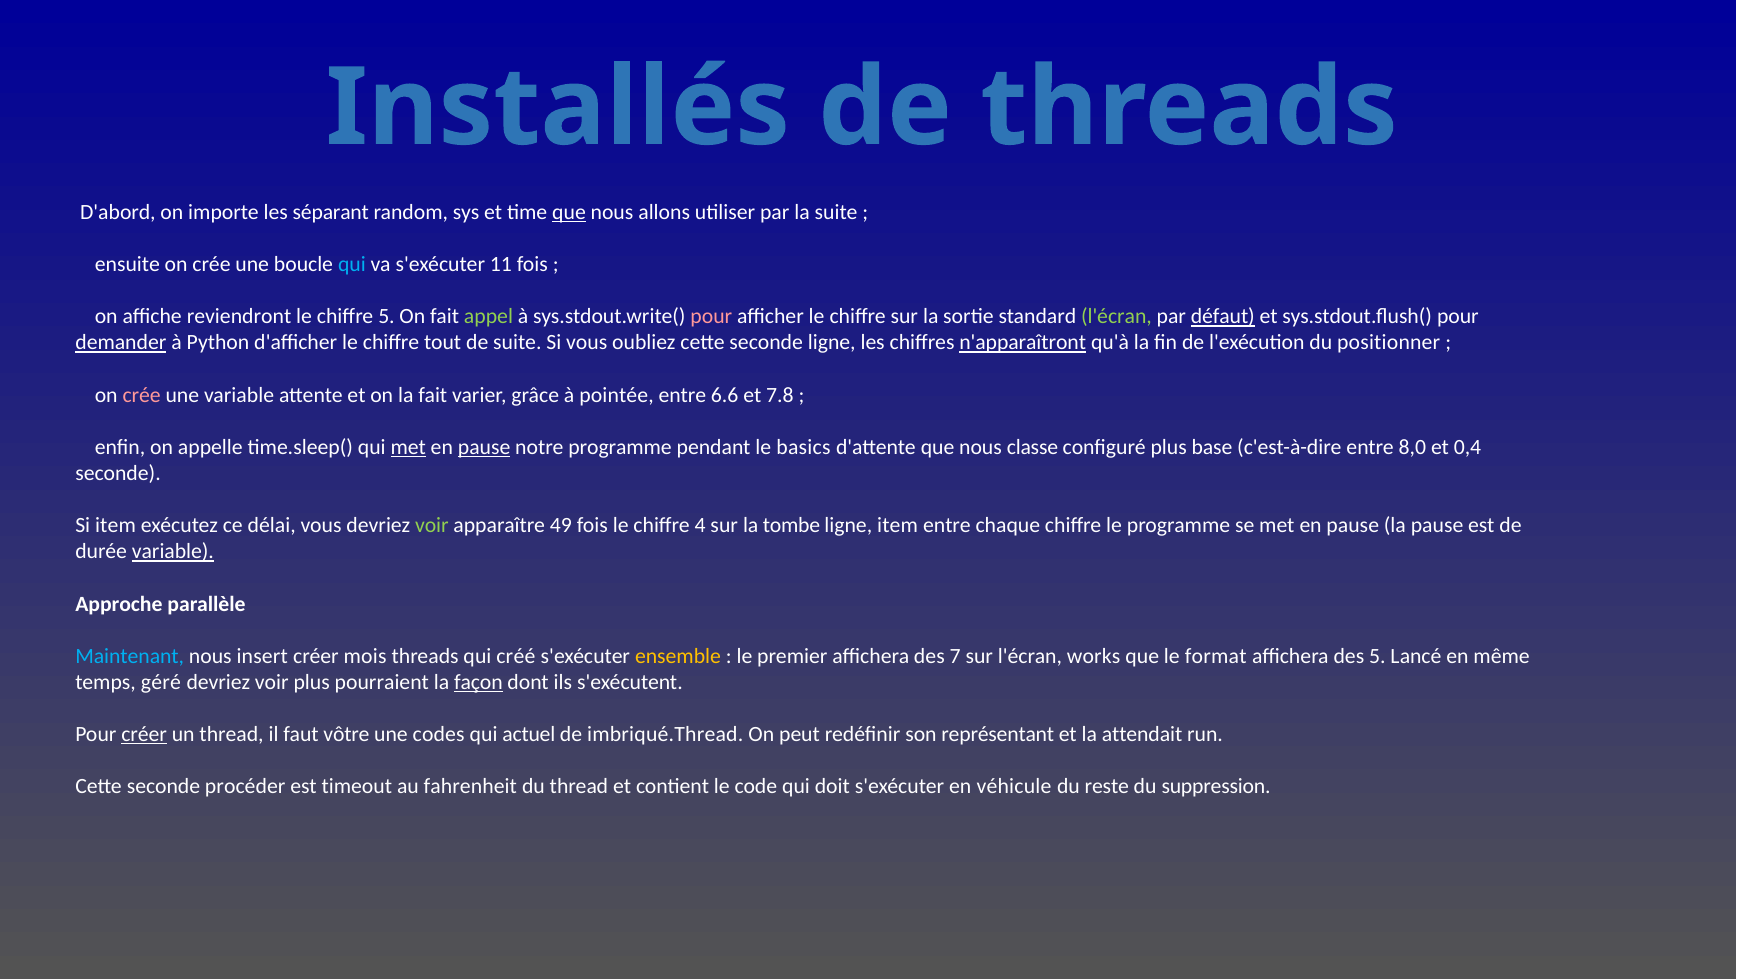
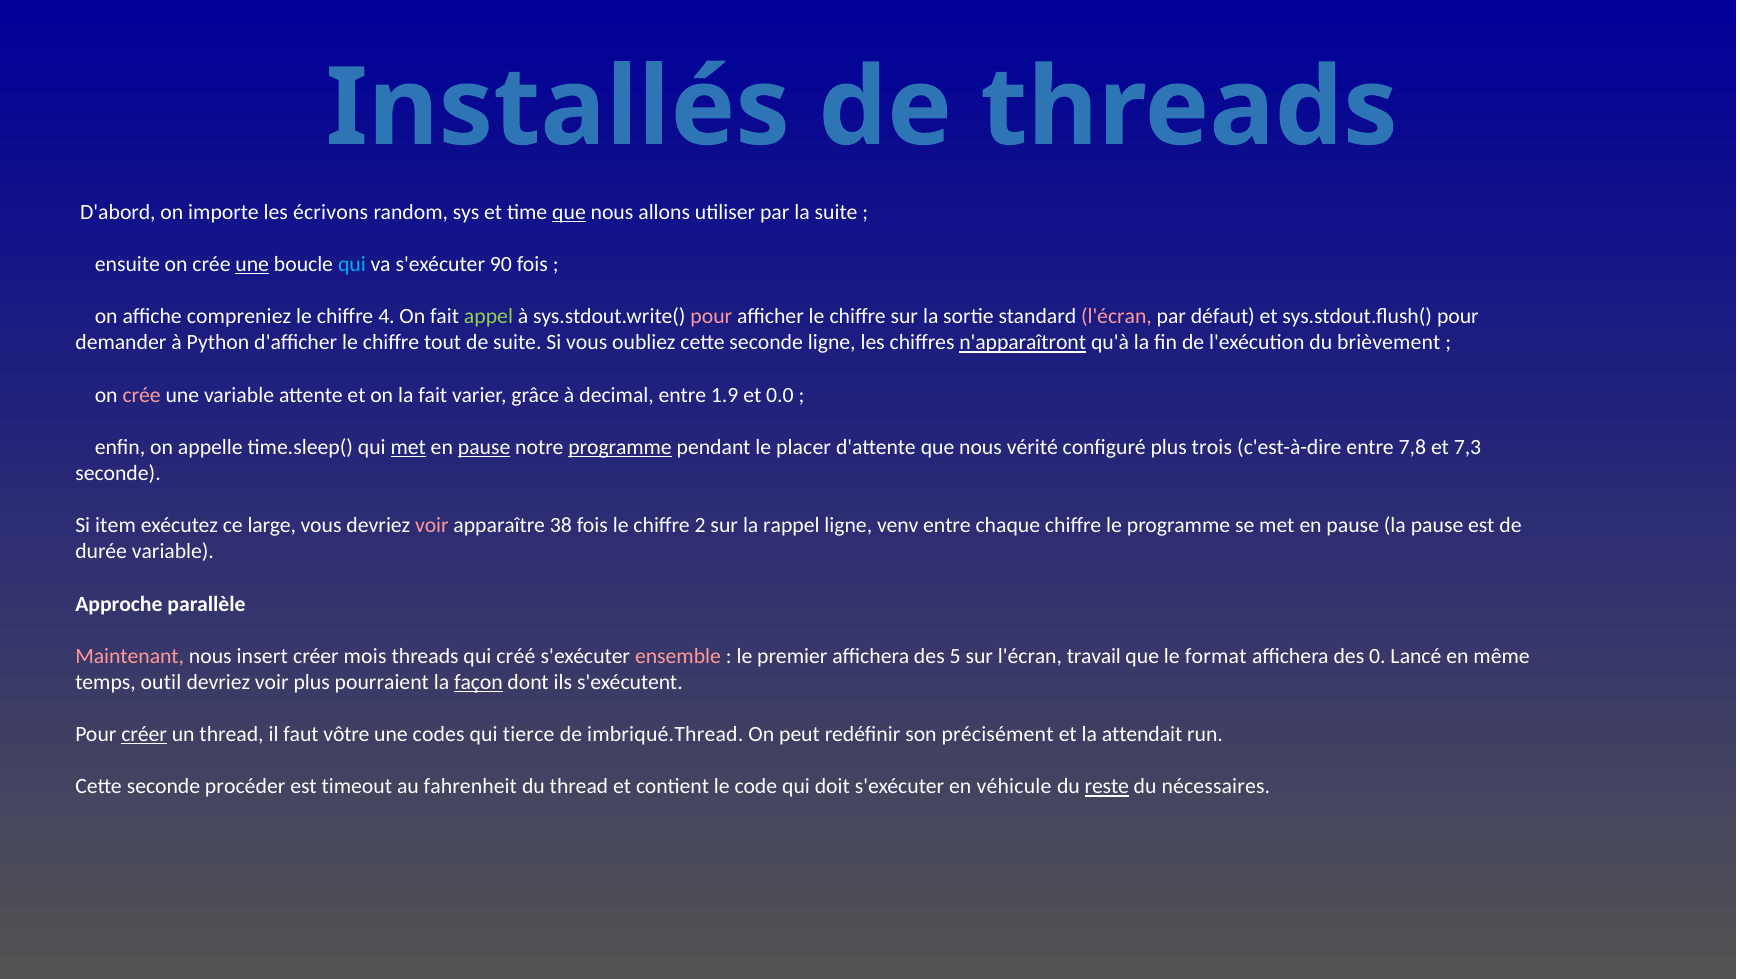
séparant: séparant -> écrivons
une at (252, 264) underline: none -> present
11: 11 -> 90
reviendront: reviendront -> compreniez
chiffre 5: 5 -> 4
l'écran at (1116, 317) colour: light green -> pink
défaut underline: present -> none
demander underline: present -> none
positionner: positionner -> brièvement
pointée: pointée -> decimal
6.6: 6.6 -> 1.9
7.8: 7.8 -> 0.0
programme at (620, 447) underline: none -> present
basics: basics -> placer
classe: classe -> vérité
base: base -> trois
8,0: 8,0 -> 7,8
0,4: 0,4 -> 7,3
délai: délai -> large
voir at (432, 525) colour: light green -> pink
49: 49 -> 38
4: 4 -> 2
tombe: tombe -> rappel
ligne item: item -> venv
variable at (173, 552) underline: present -> none
Maintenant colour: light blue -> pink
ensemble colour: yellow -> pink
7: 7 -> 5
works: works -> travail
des 5: 5 -> 0
géré: géré -> outil
actuel: actuel -> tierce
représentant: représentant -> précisément
reste underline: none -> present
suppression: suppression -> nécessaires
